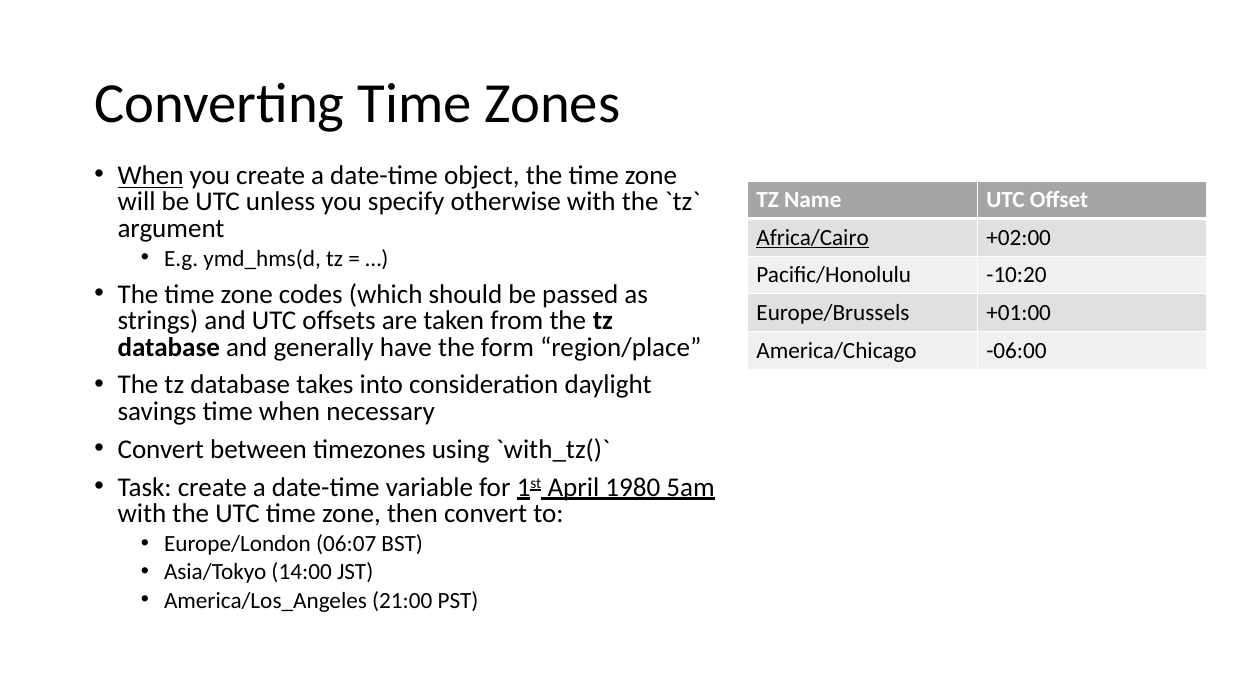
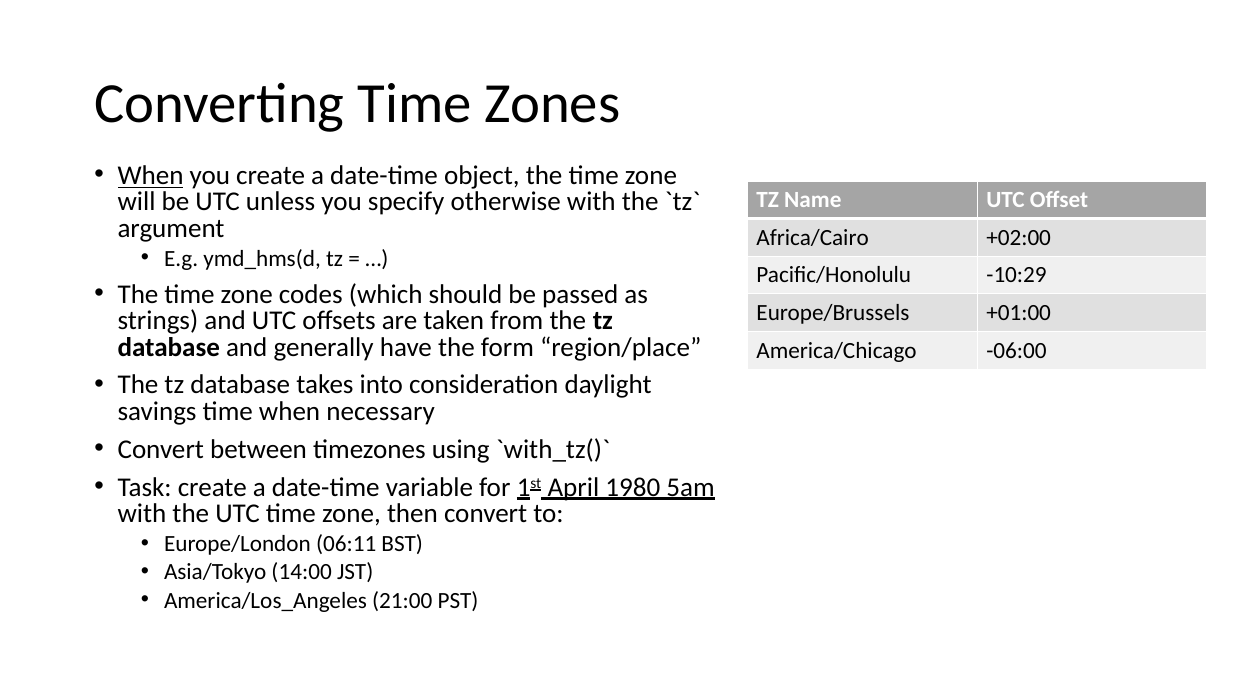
Africa/Cairo underline: present -> none
-10:20: -10:20 -> -10:29
06:07: 06:07 -> 06:11
